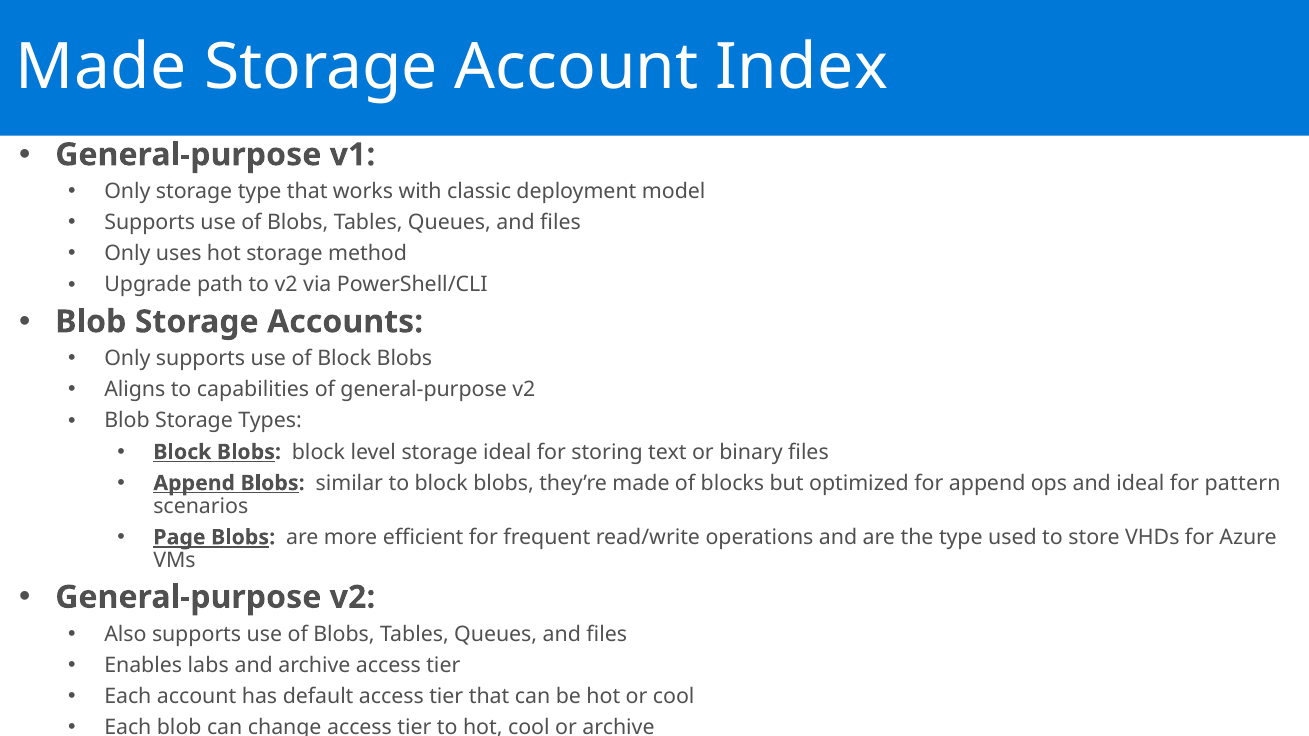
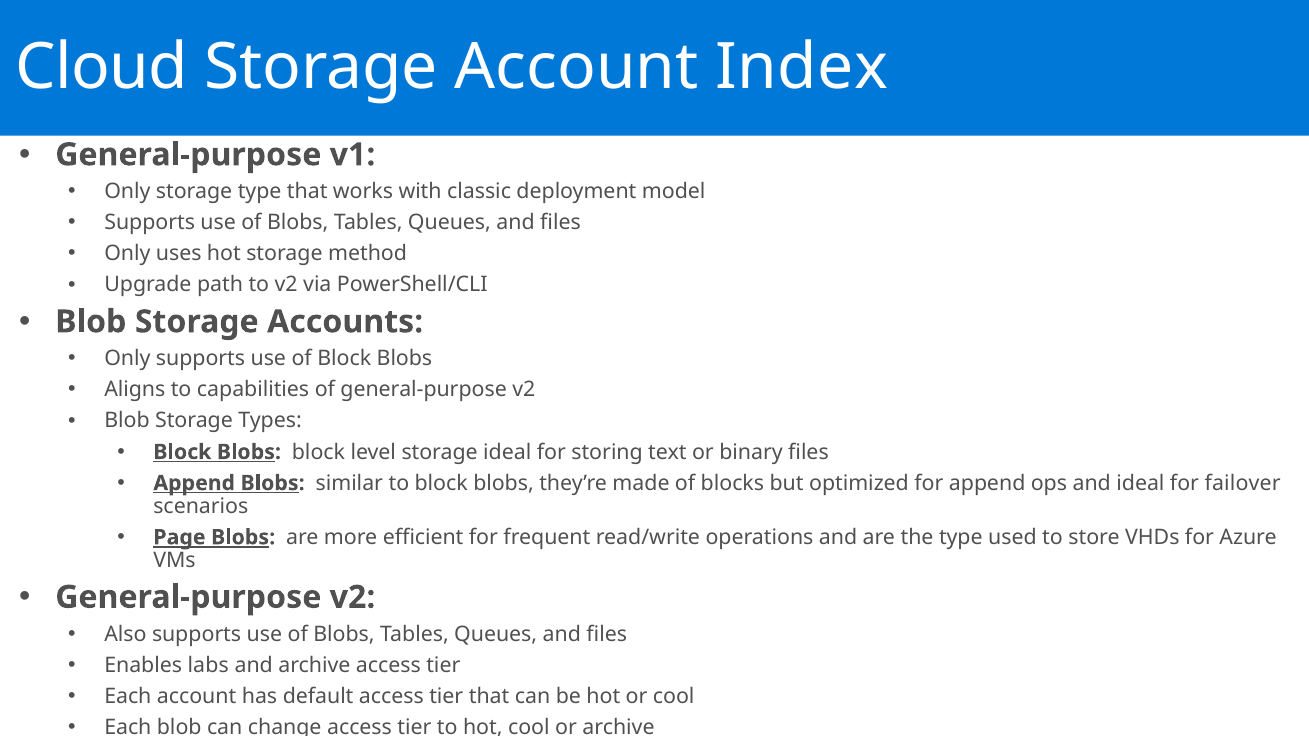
Made at (101, 67): Made -> Cloud
pattern: pattern -> failover
